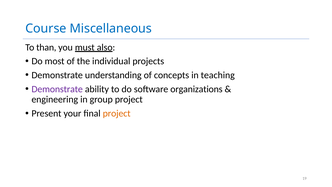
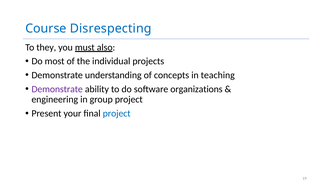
Miscellaneous: Miscellaneous -> Disrespecting
than: than -> they
project at (117, 113) colour: orange -> blue
